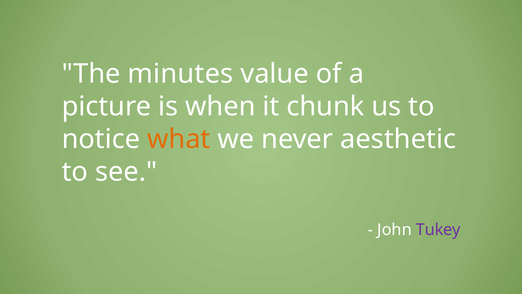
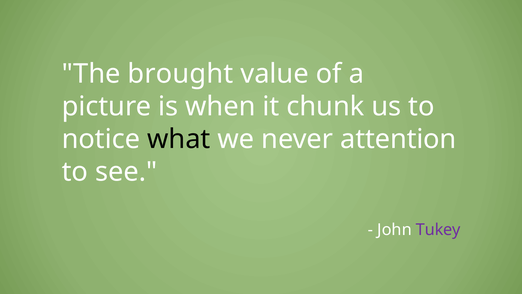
minutes: minutes -> brought
what colour: orange -> black
aesthetic: aesthetic -> attention
